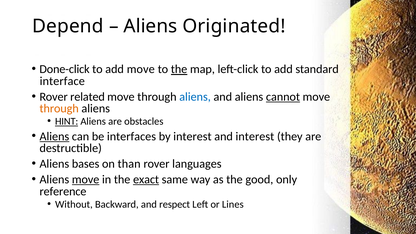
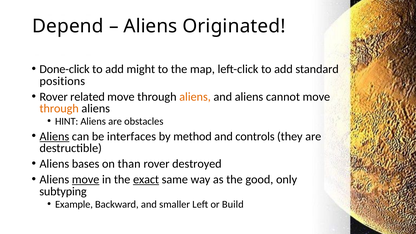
add move: move -> might
the at (179, 69) underline: present -> none
interface: interface -> positions
aliens at (195, 97) colour: blue -> orange
cannot underline: present -> none
HINT underline: present -> none
by interest: interest -> method
and interest: interest -> controls
languages: languages -> destroyed
reference: reference -> subtyping
Without: Without -> Example
respect: respect -> smaller
Lines: Lines -> Build
